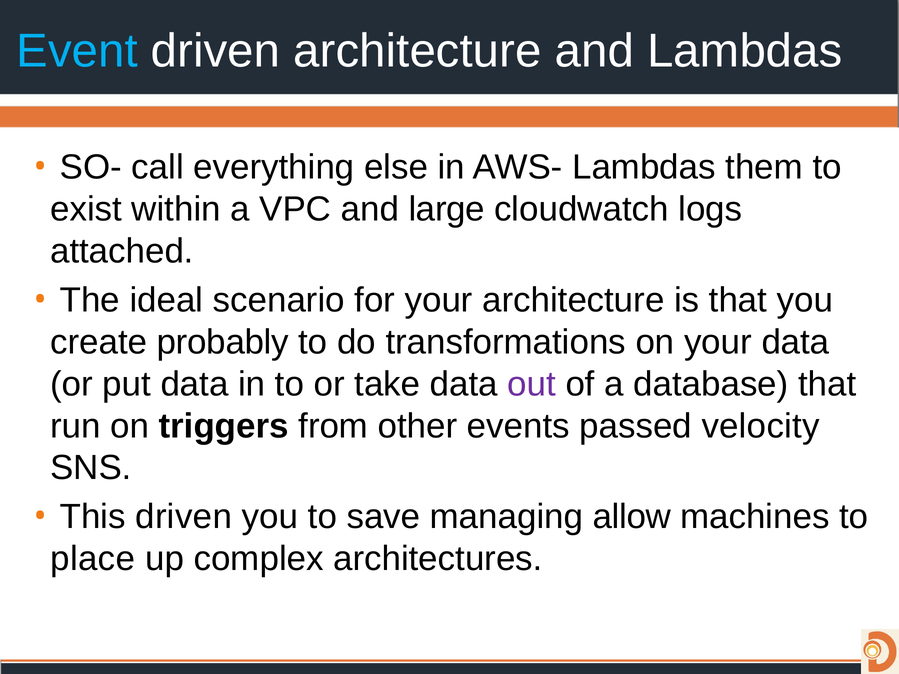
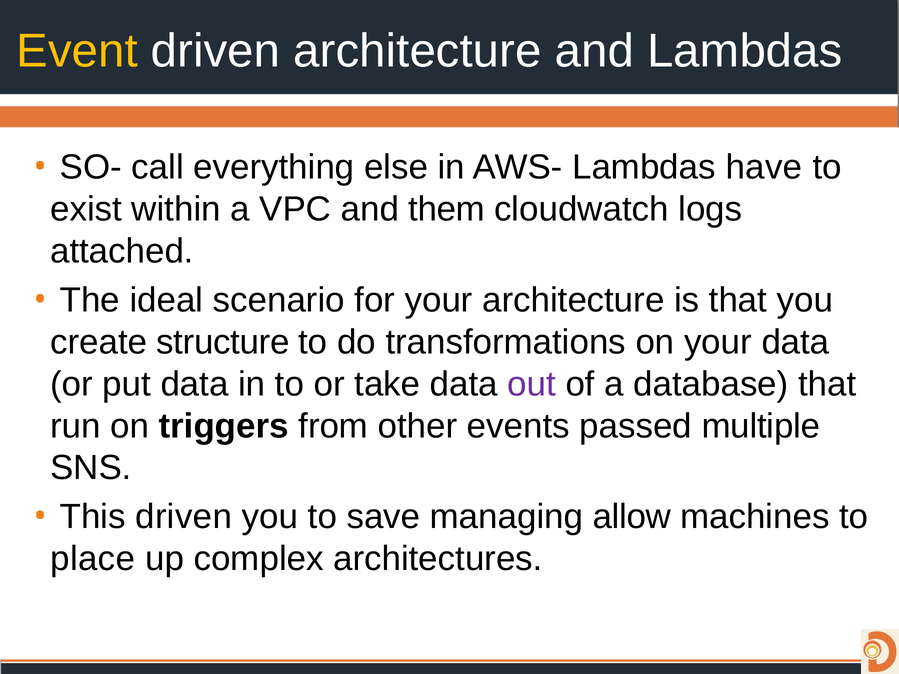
Event colour: light blue -> yellow
them: them -> have
large: large -> them
probably: probably -> structure
velocity: velocity -> multiple
